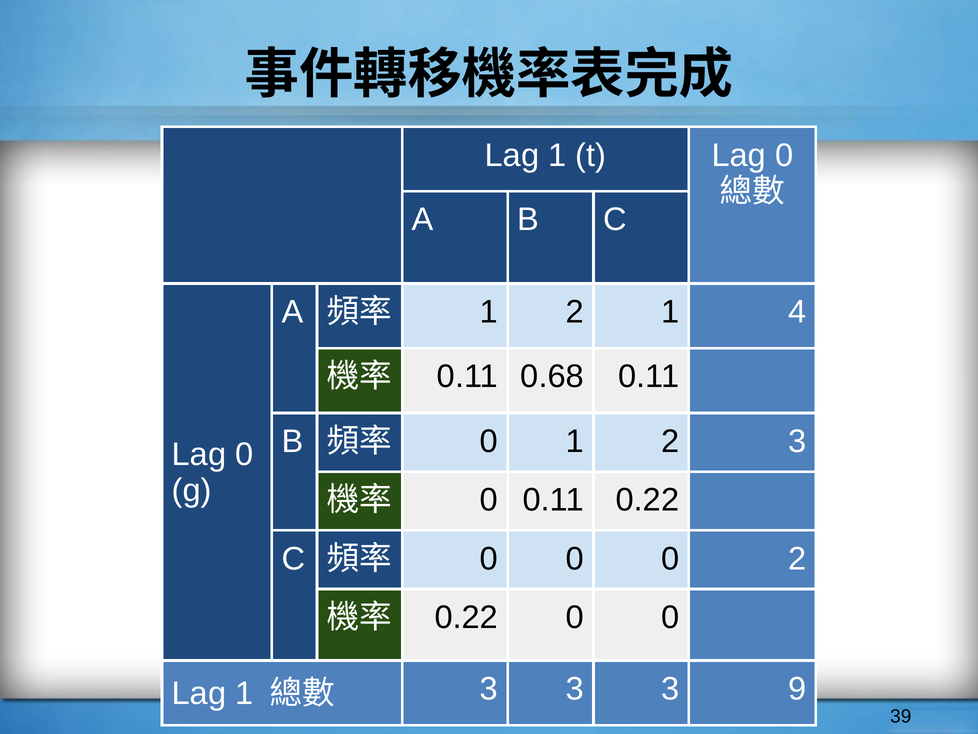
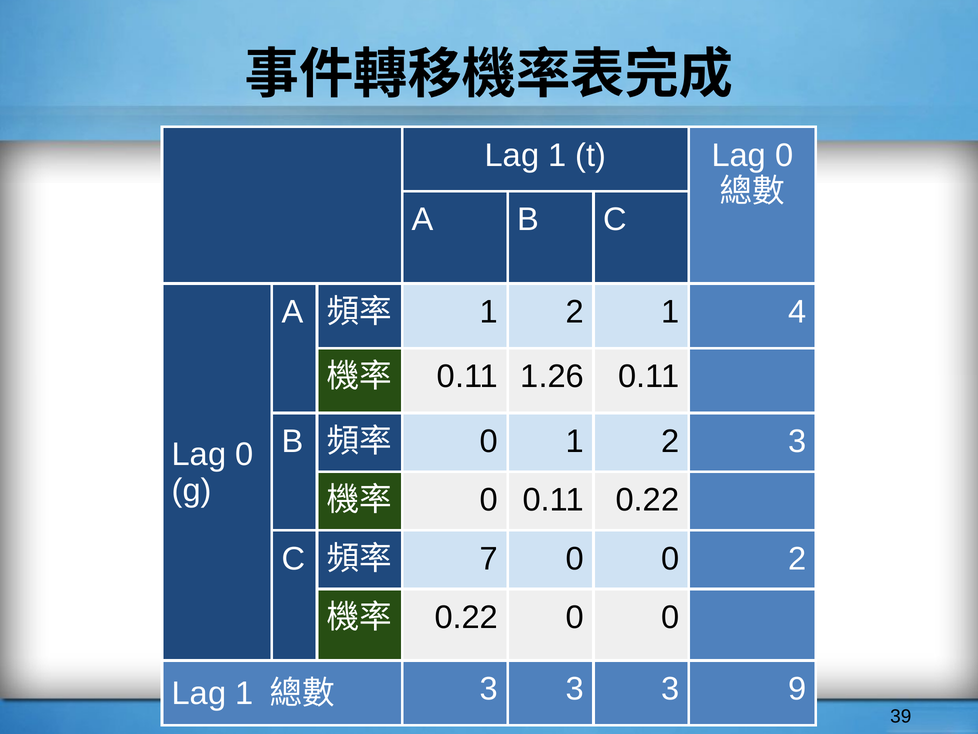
0.68: 0.68 -> 1.26
0 at (489, 558): 0 -> 7
